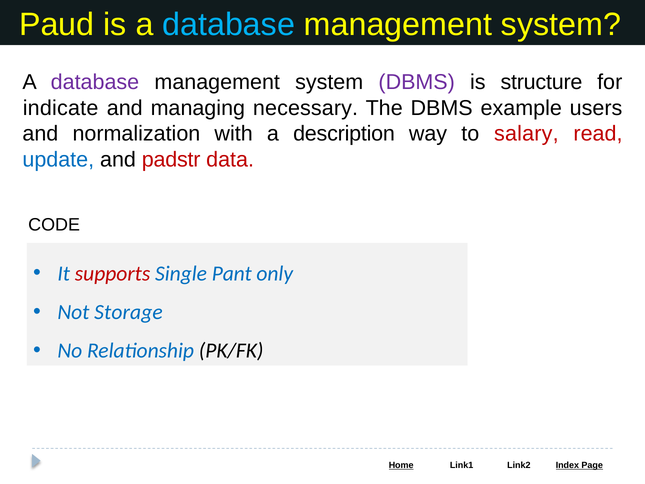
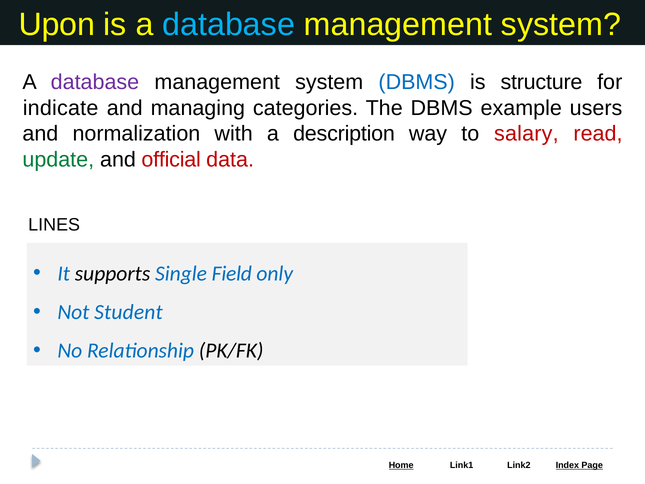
Paud: Paud -> Upon
DBMS at (417, 82) colour: purple -> blue
necessary: necessary -> categories
update colour: blue -> green
padstr: padstr -> official
CODE: CODE -> LINES
supports colour: red -> black
Pant: Pant -> Field
Storage: Storage -> Student
